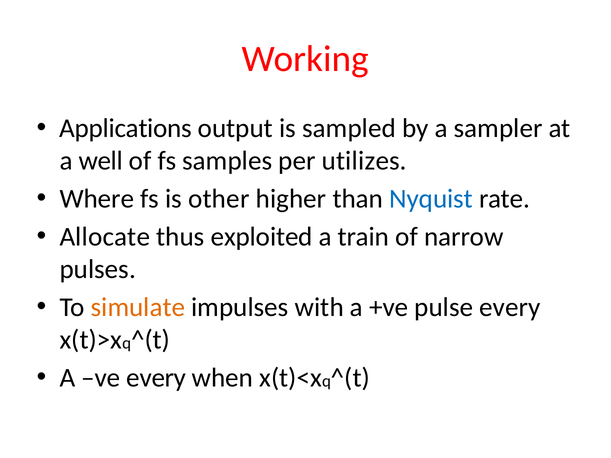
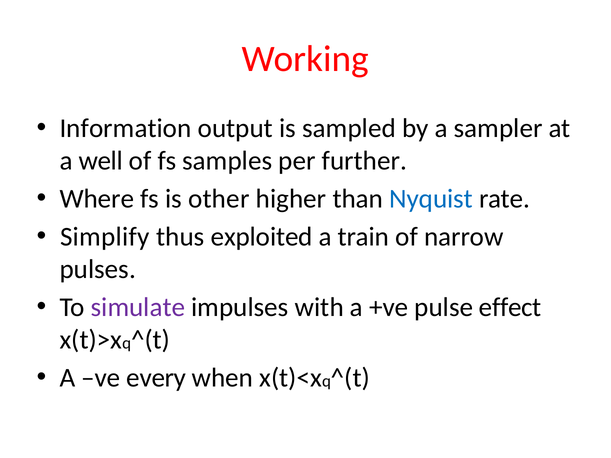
Applications: Applications -> Information
utilizes: utilizes -> further
Allocate: Allocate -> Simplify
simulate colour: orange -> purple
pulse every: every -> effect
